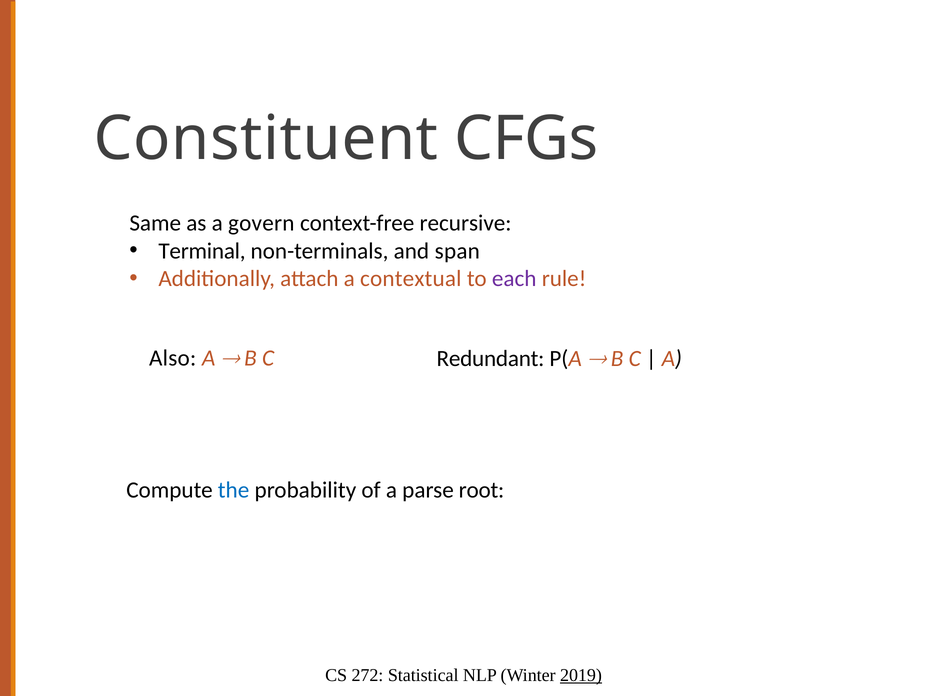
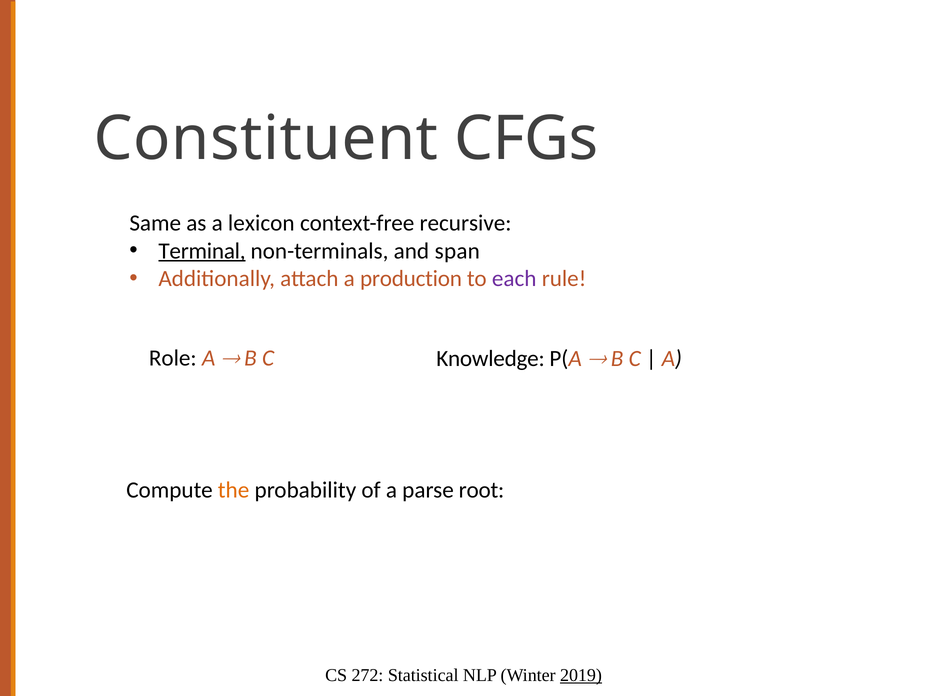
govern: govern -> lexicon
Terminal underline: none -> present
contextual: contextual -> production
Also: Also -> Role
Redundant: Redundant -> Knowledge
the colour: blue -> orange
